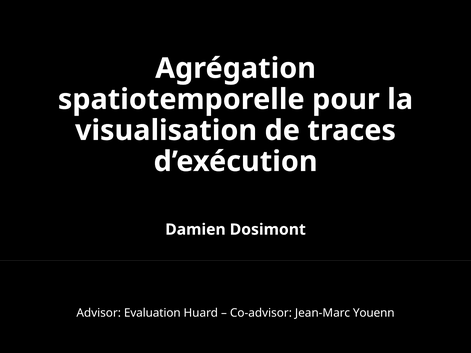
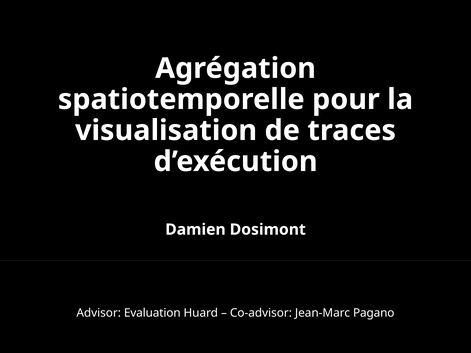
Youenn: Youenn -> Pagano
